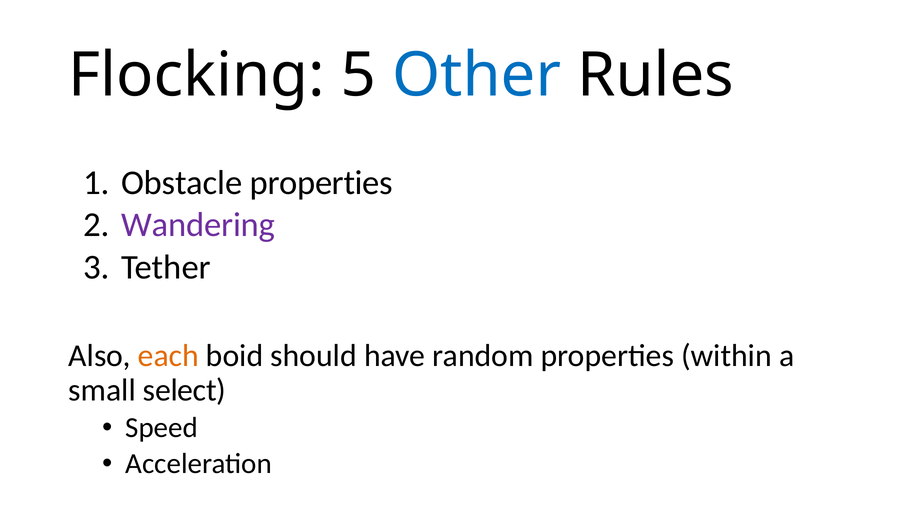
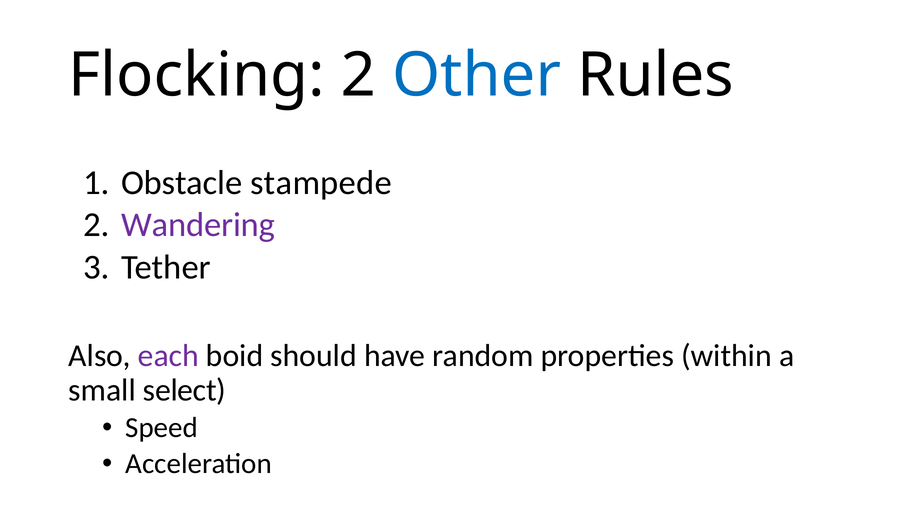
Flocking 5: 5 -> 2
Obstacle properties: properties -> stampede
each colour: orange -> purple
